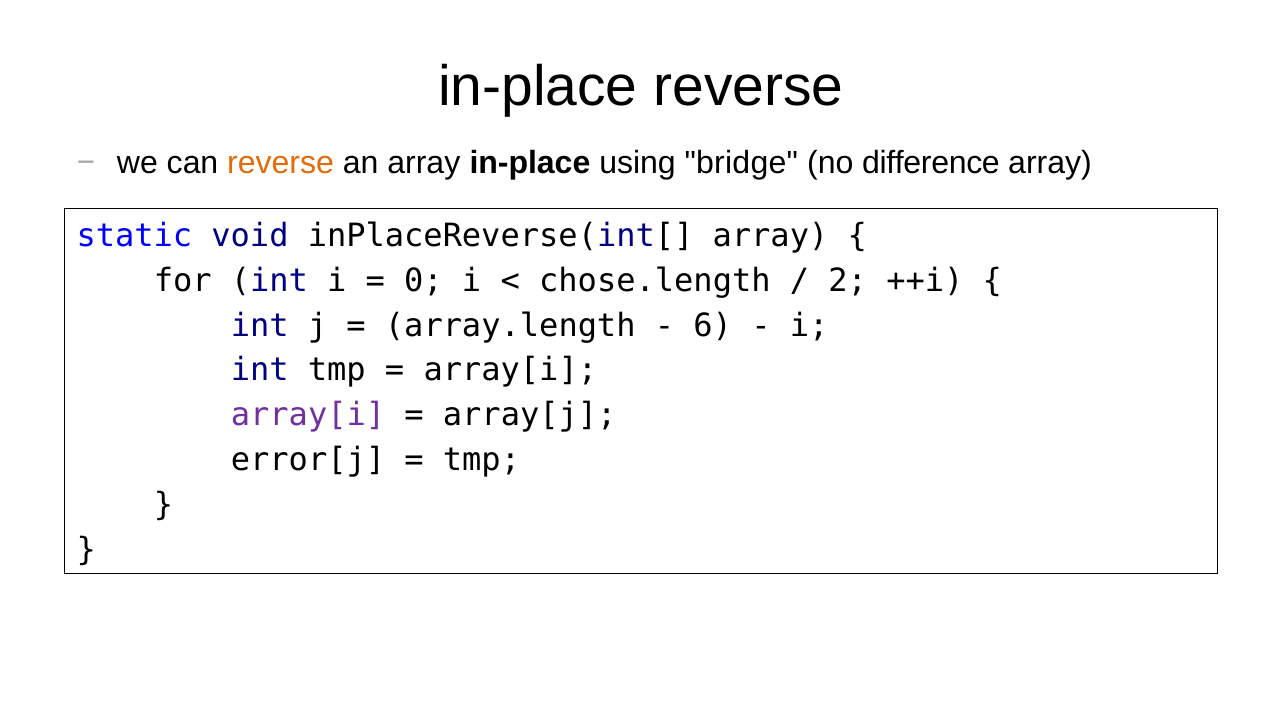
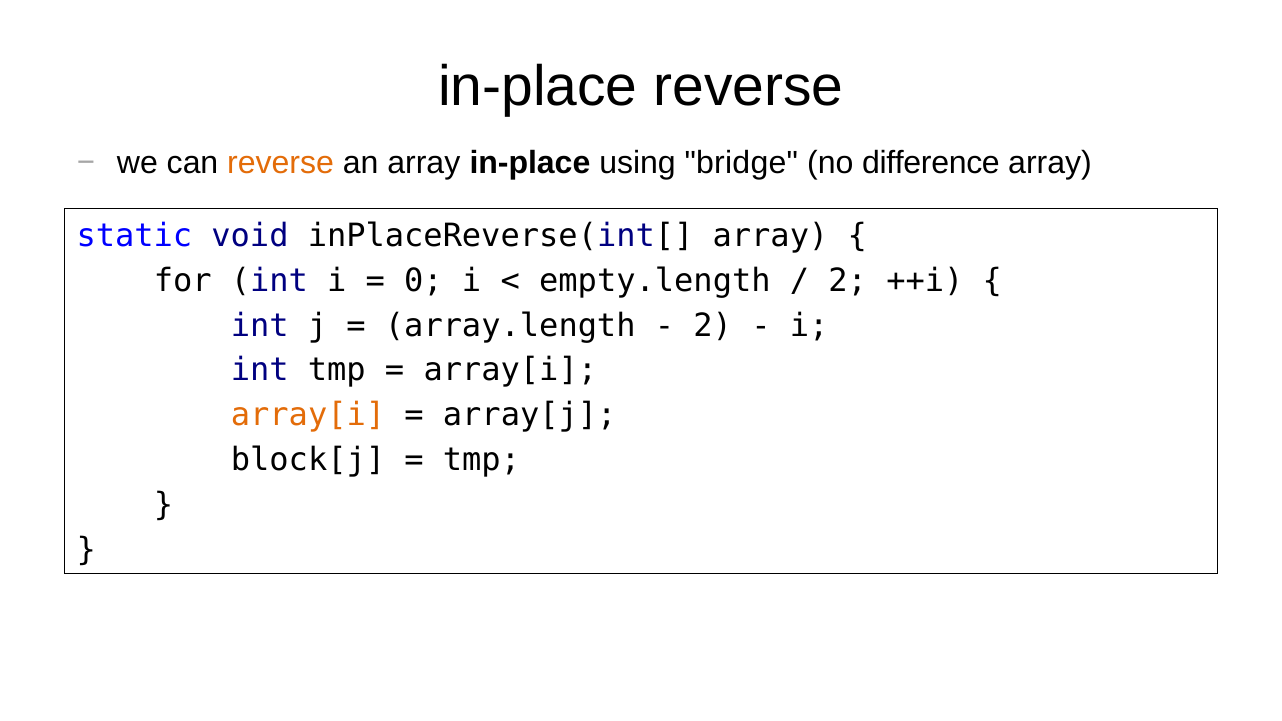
chose.length: chose.length -> empty.length
6 at (713, 326): 6 -> 2
array[i at (308, 415) colour: purple -> orange
error[j: error[j -> block[j
